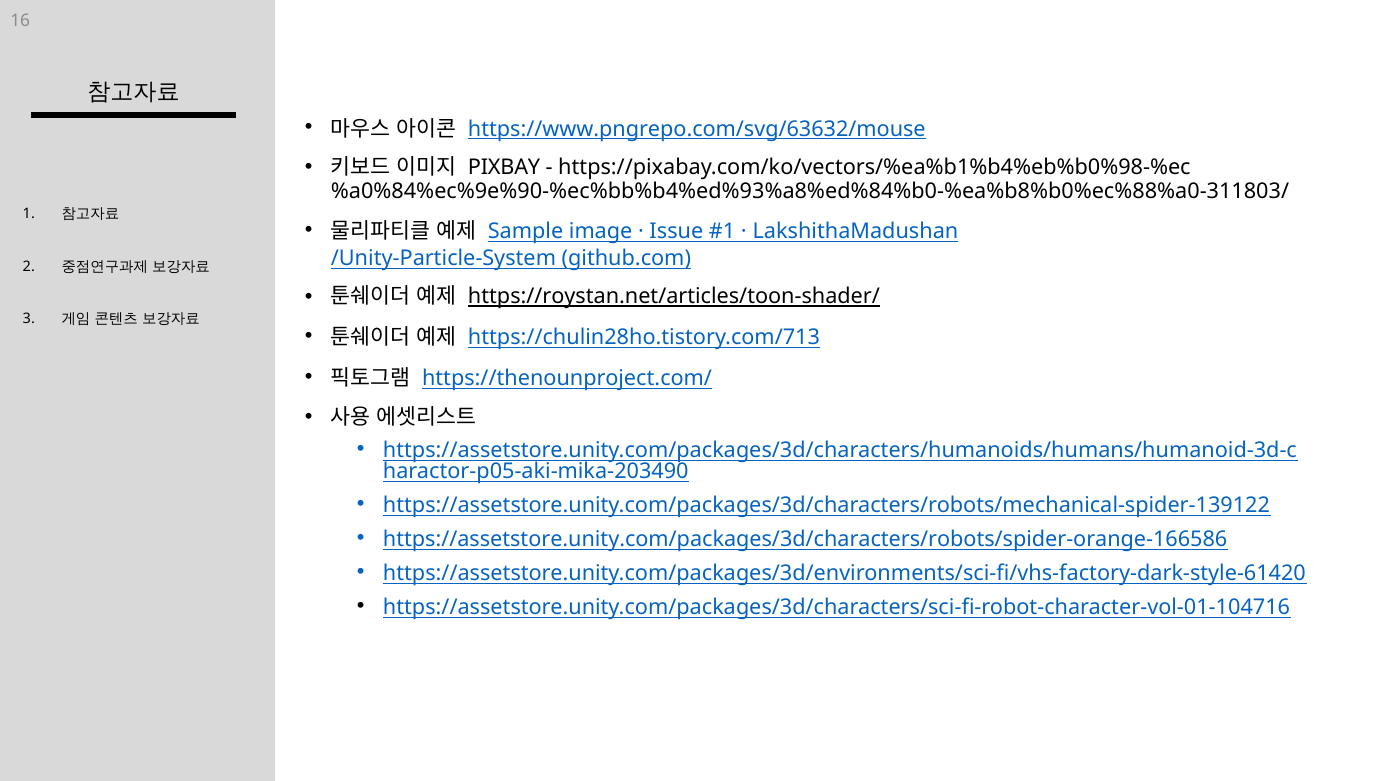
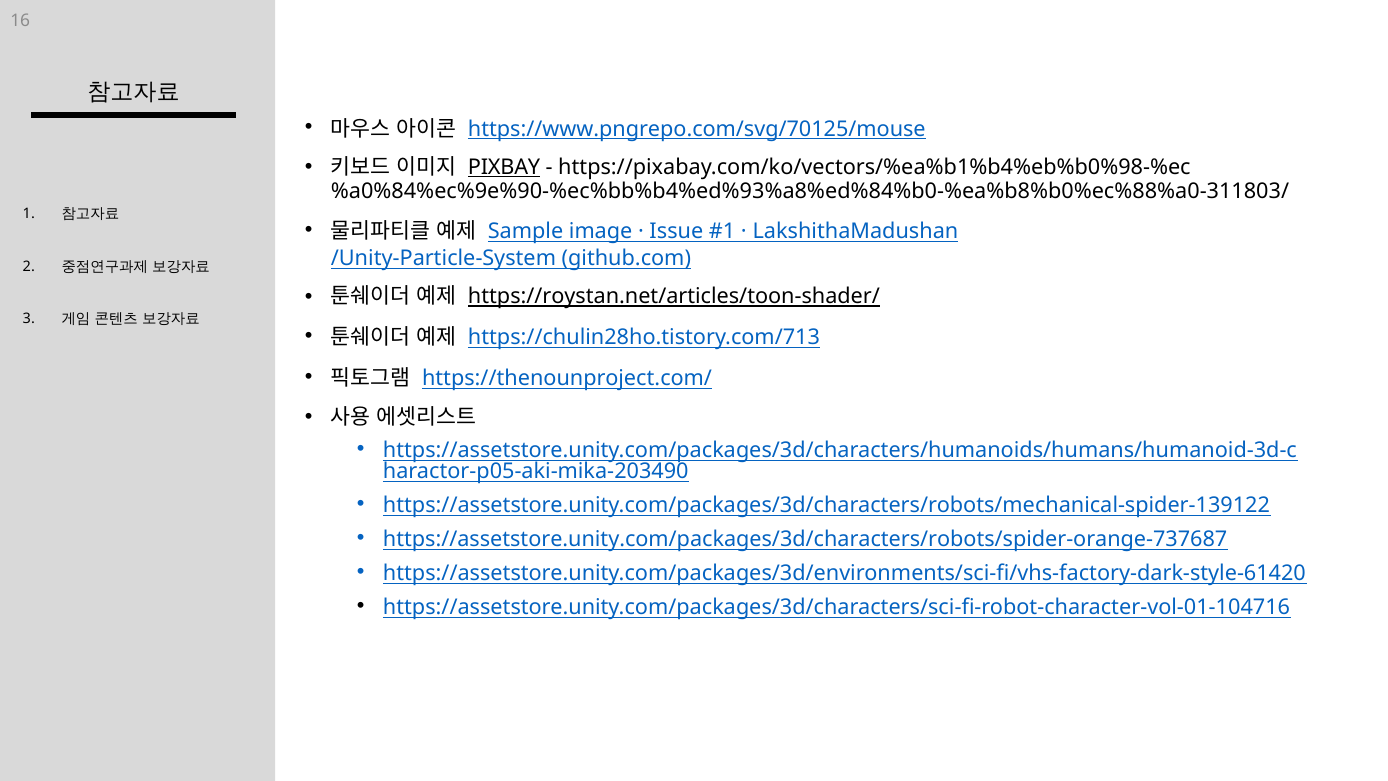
https://www.pngrepo.com/svg/63632/mouse: https://www.pngrepo.com/svg/63632/mouse -> https://www.pngrepo.com/svg/70125/mouse
PIXBAY underline: none -> present
https://assetstore.unity.com/packages/3d/characters/robots/spider-orange-166586: https://assetstore.unity.com/packages/3d/characters/robots/spider-orange-166586 -> https://assetstore.unity.com/packages/3d/characters/robots/spider-orange-737687
